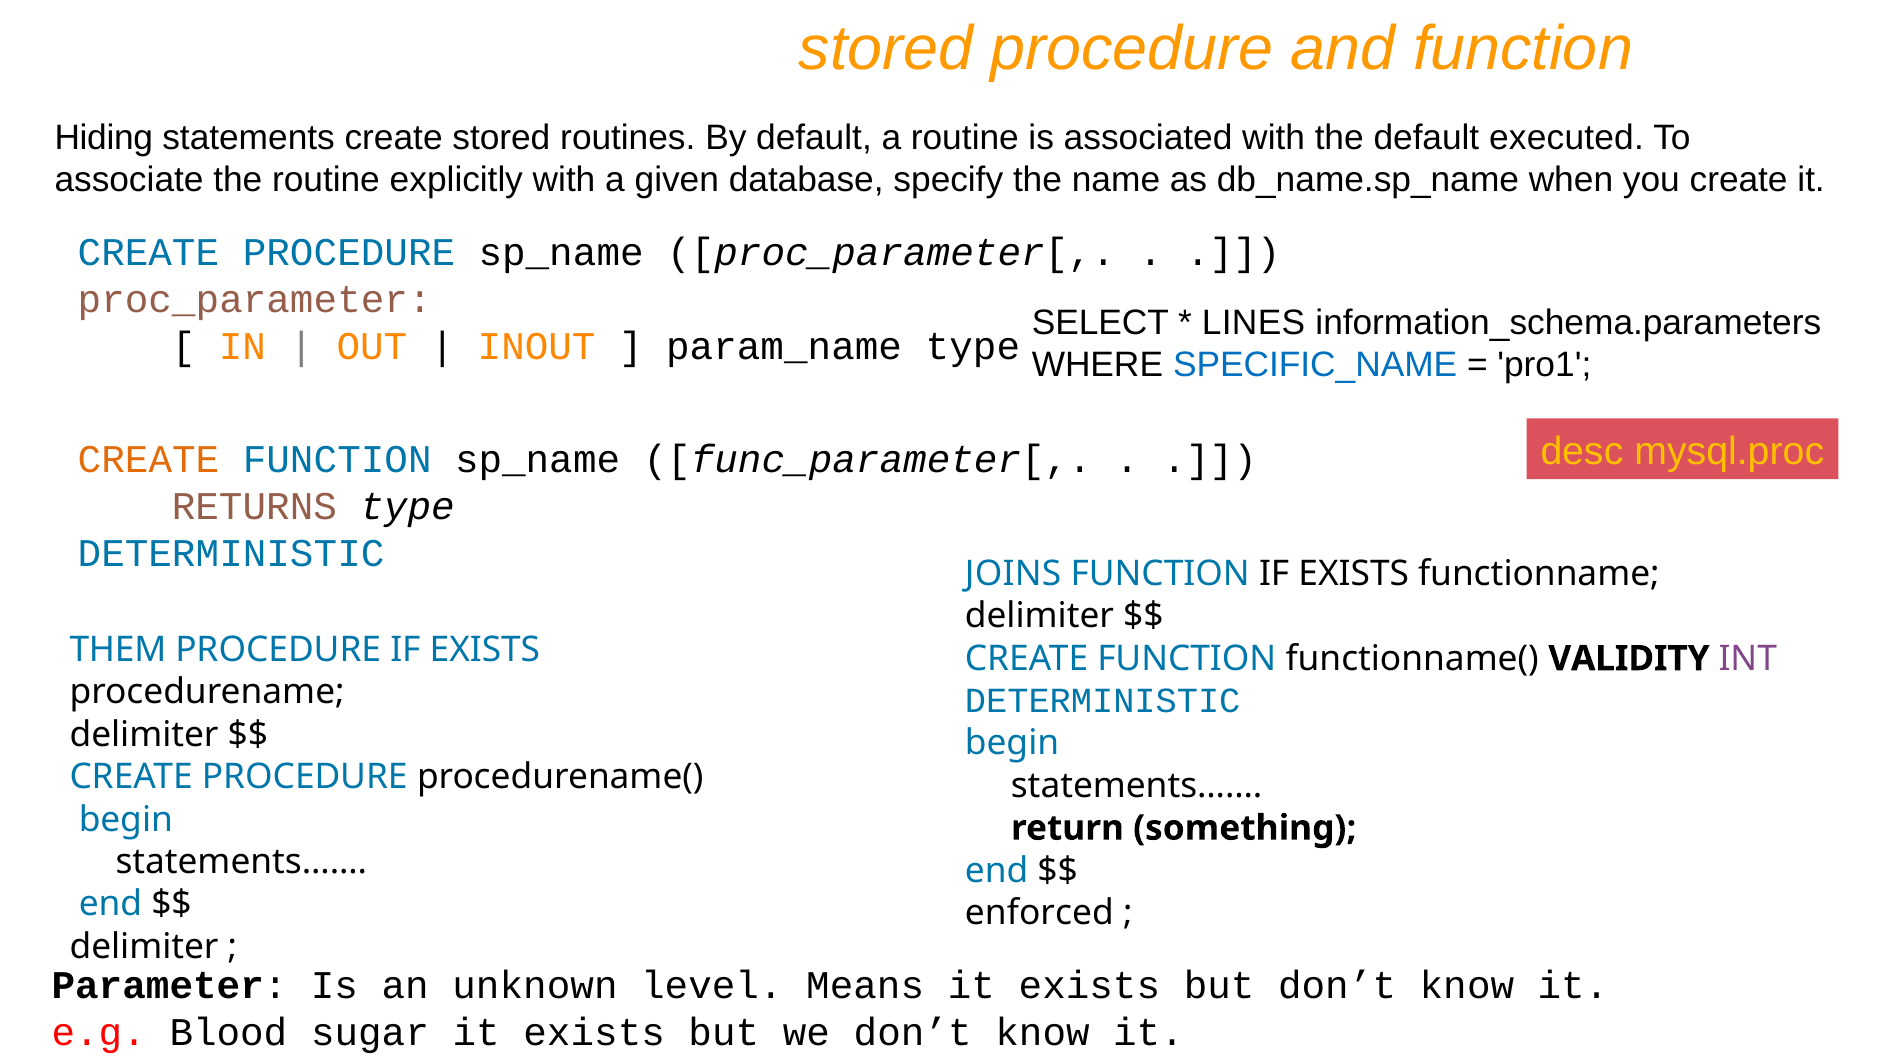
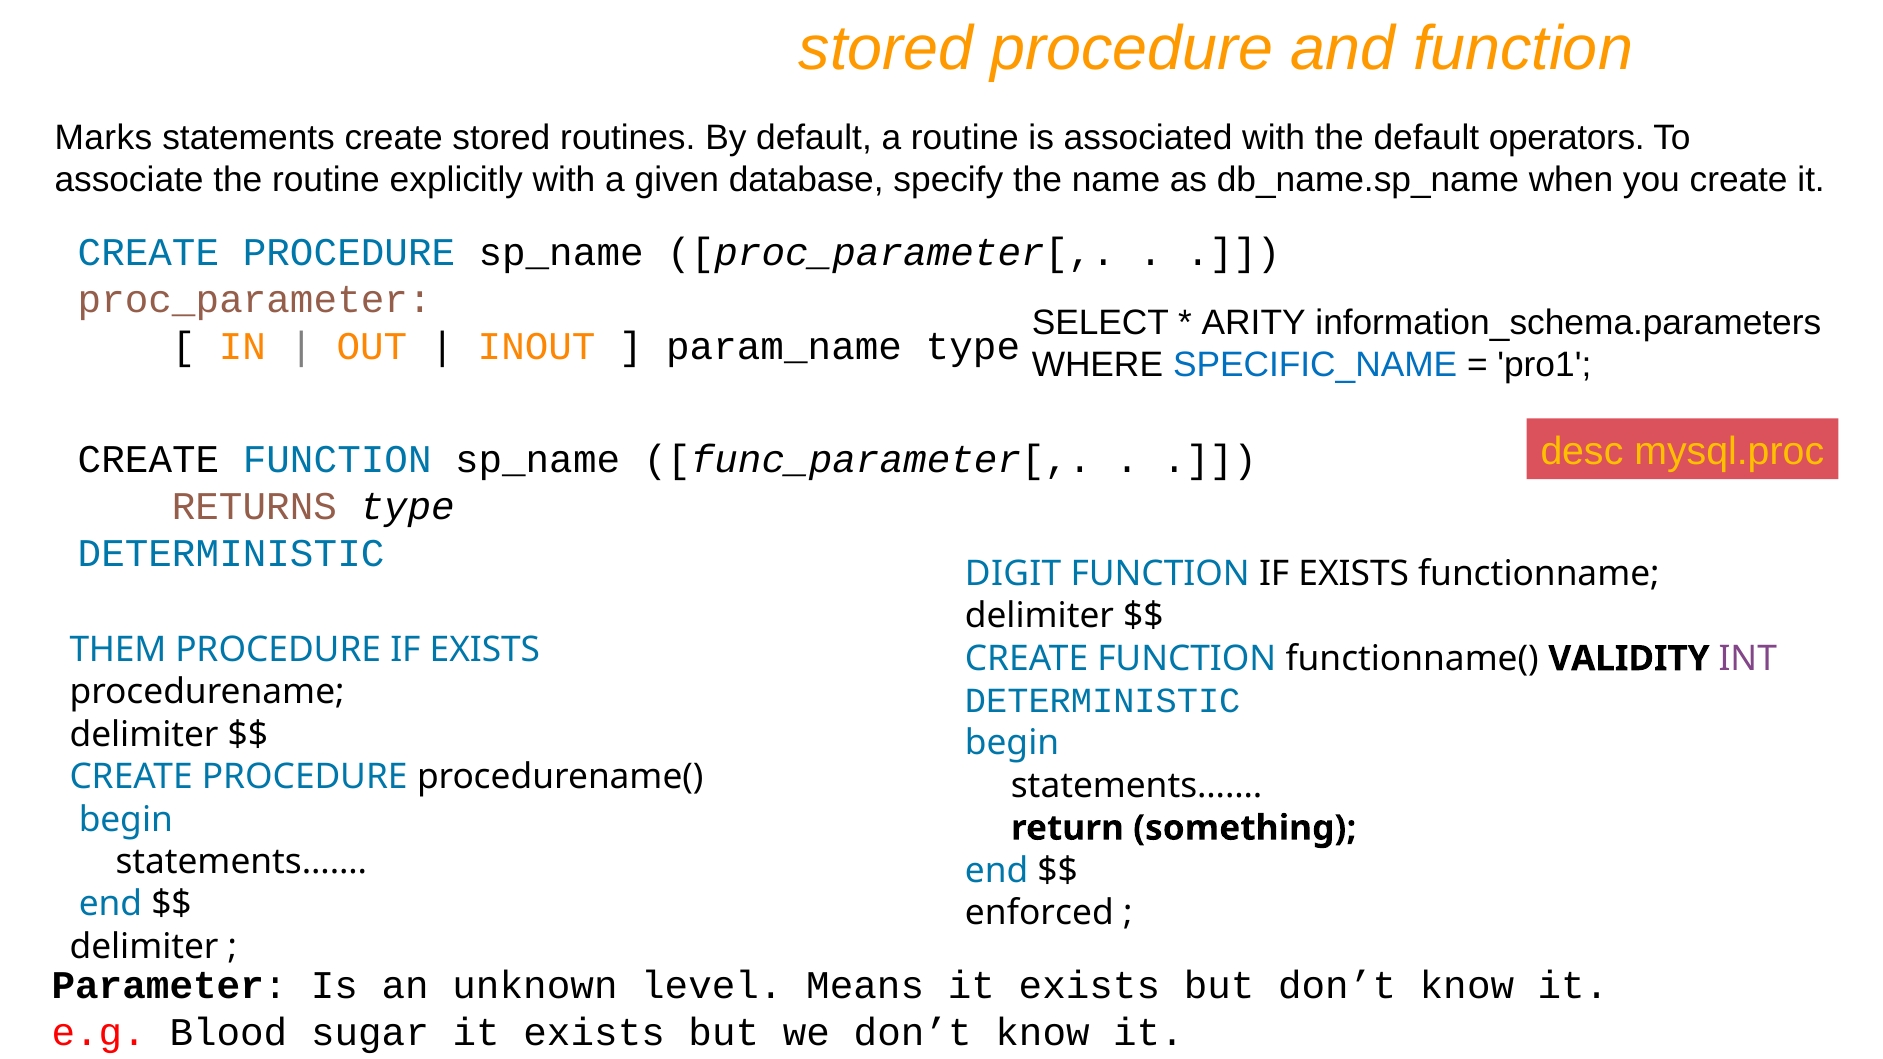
Hiding: Hiding -> Marks
executed: executed -> operators
LINES: LINES -> ARITY
CREATE at (148, 460) colour: orange -> black
JOINS: JOINS -> DIGIT
